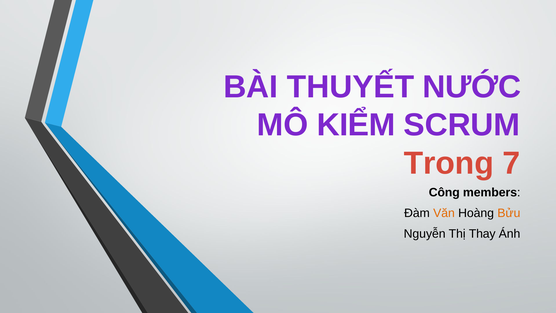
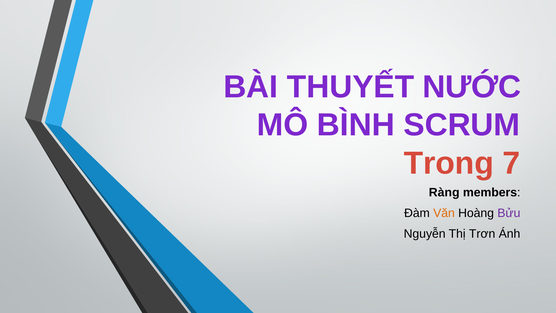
KIỂM: KIỂM -> BÌNH
Công: Công -> Ràng
Bửu colour: orange -> purple
Thay: Thay -> Trơn
